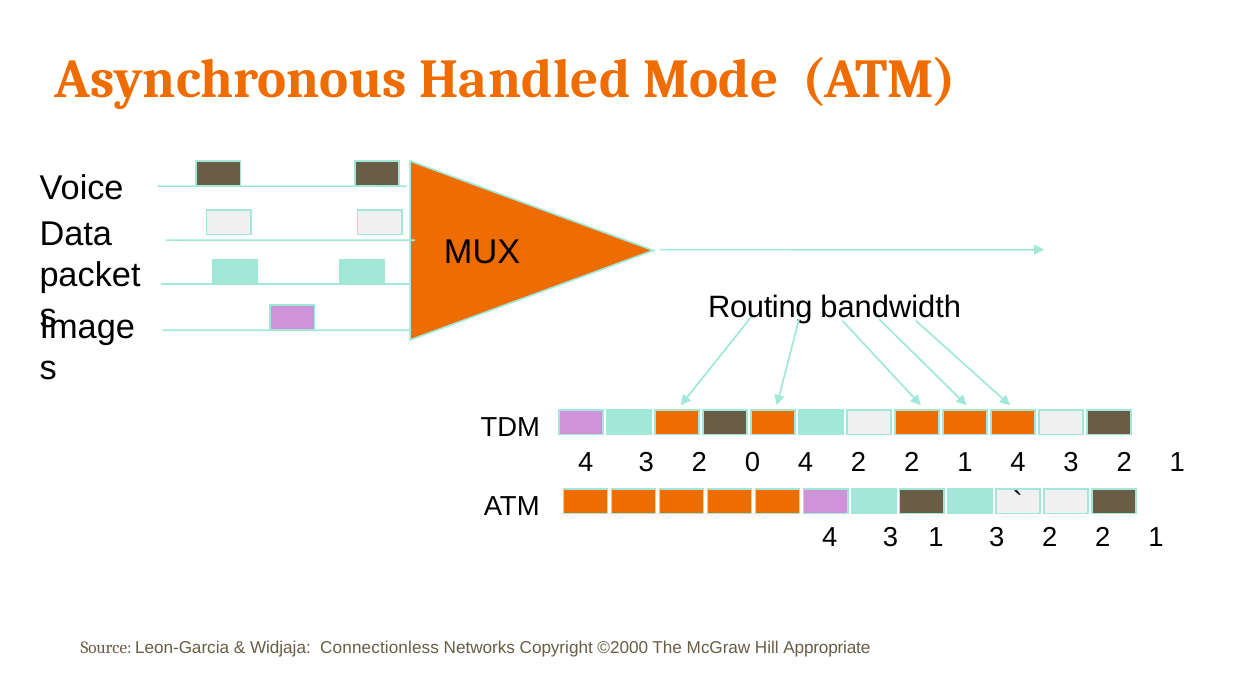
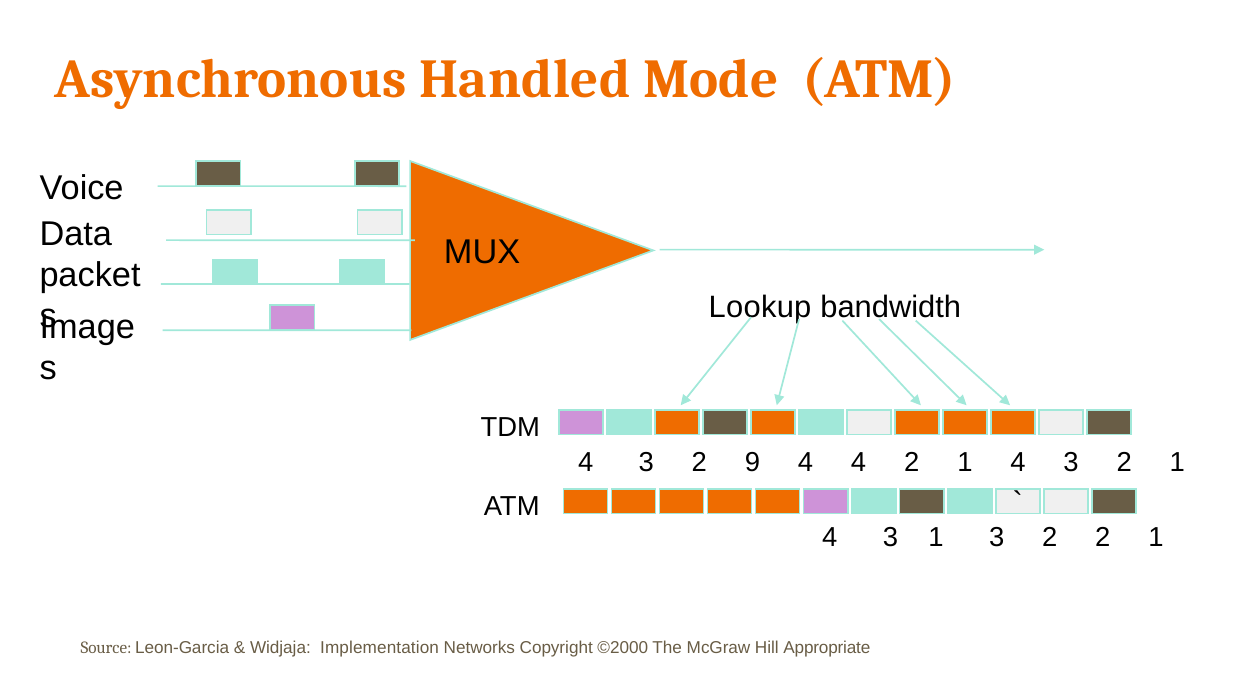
Routing: Routing -> Lookup
0: 0 -> 9
4 2: 2 -> 4
Connectionless: Connectionless -> Implementation
